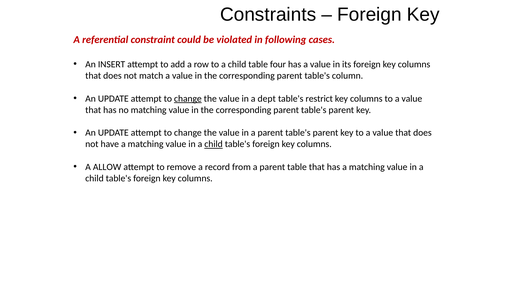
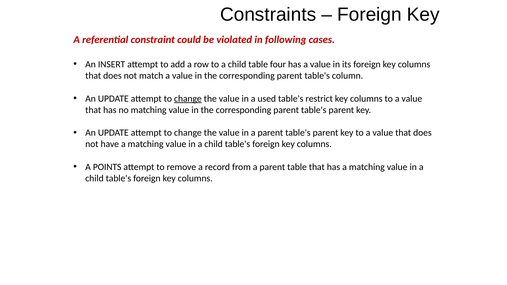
dept: dept -> used
child at (214, 144) underline: present -> none
ALLOW: ALLOW -> POINTS
